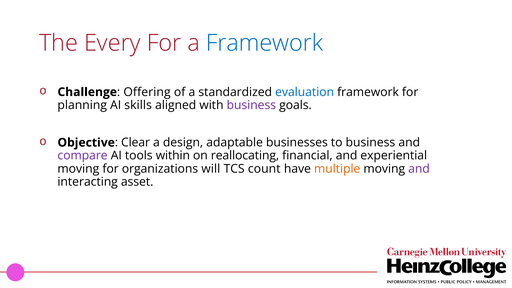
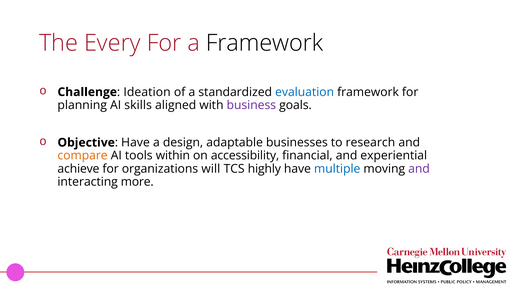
Framework at (265, 43) colour: blue -> black
Offering: Offering -> Ideation
Objective Clear: Clear -> Have
to business: business -> research
compare colour: purple -> orange
reallocating: reallocating -> accessibility
moving at (78, 169): moving -> achieve
count: count -> highly
multiple colour: orange -> blue
asset: asset -> more
